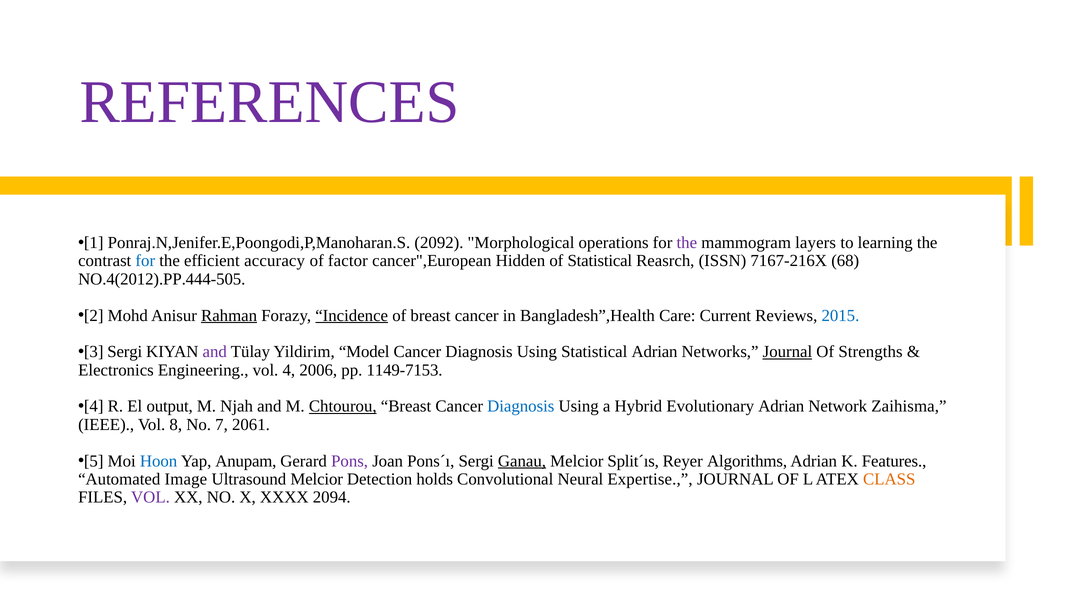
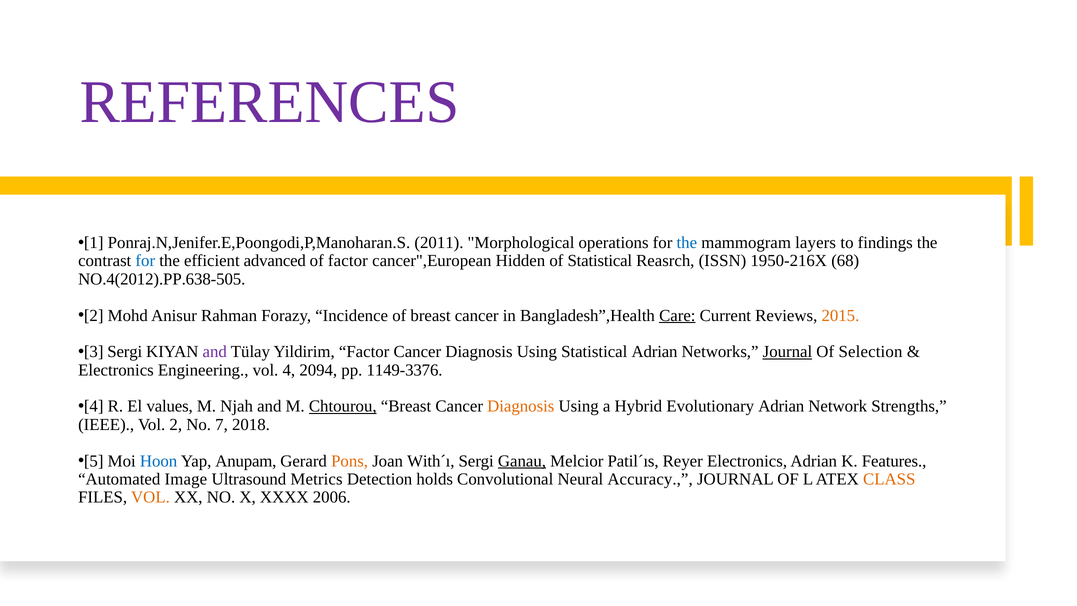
2092: 2092 -> 2011
the at (687, 243) colour: purple -> blue
learning: learning -> findings
accuracy: accuracy -> advanced
7167-216X: 7167-216X -> 1950-216X
NO.4(2012).PP.444-505: NO.4(2012).PP.444-505 -> NO.4(2012).PP.638-505
Rahman underline: present -> none
Incidence underline: present -> none
Care underline: none -> present
2015 colour: blue -> orange
Yildirim Model: Model -> Factor
Strengths: Strengths -> Selection
2006: 2006 -> 2094
1149-7153: 1149-7153 -> 1149-3376
output: output -> values
Diagnosis at (521, 406) colour: blue -> orange
Zaihisma: Zaihisma -> Strengths
8: 8 -> 2
2061: 2061 -> 2018
Pons colour: purple -> orange
Pons´ı: Pons´ı -> With´ı
Split´ıs: Split´ıs -> Patil´ıs
Reyer Algorithms: Algorithms -> Electronics
Ultrasound Melcior: Melcior -> Metrics
Expertise: Expertise -> Accuracy
VOL at (150, 497) colour: purple -> orange
2094: 2094 -> 2006
